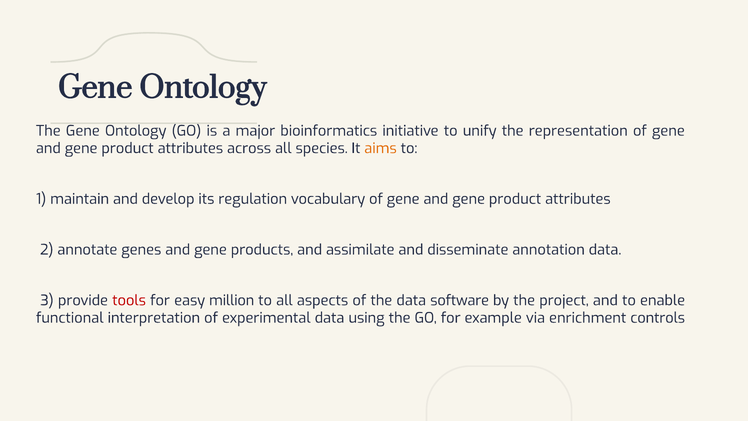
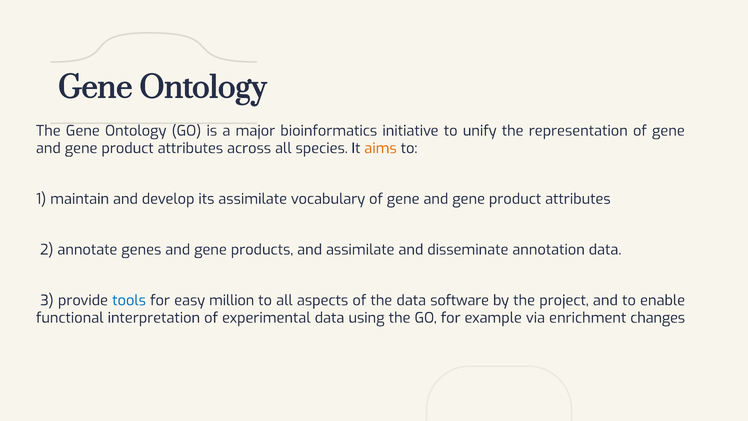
its regulation: regulation -> assimilate
tools colour: red -> blue
controls: controls -> changes
